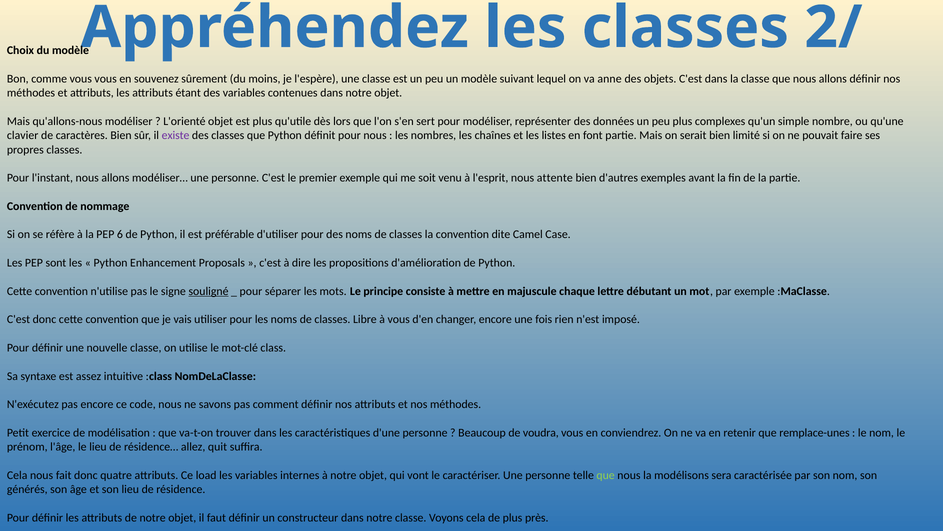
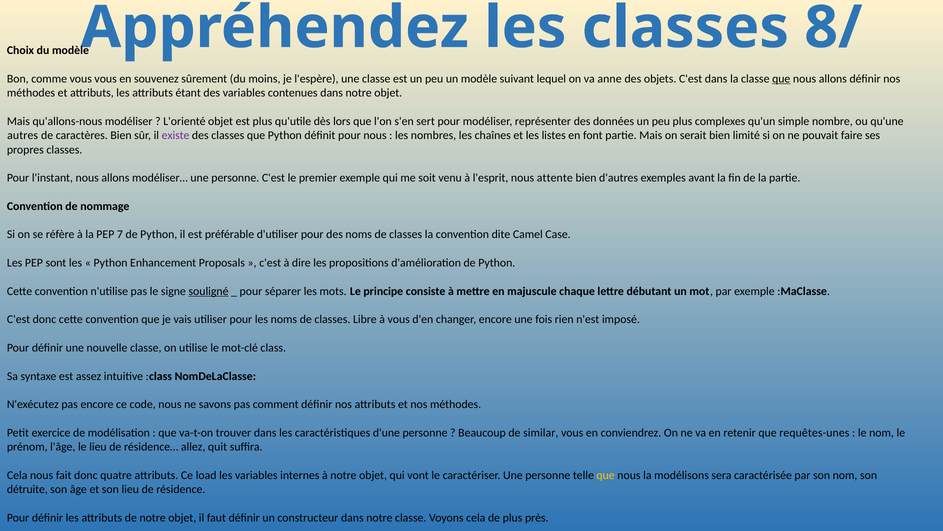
2/: 2/ -> 8/
que at (781, 79) underline: none -> present
clavier: clavier -> autres
6: 6 -> 7
voudra: voudra -> similar
remplace-unes: remplace-unes -> requêtes-unes
que at (606, 475) colour: light green -> yellow
générés: générés -> détruite
